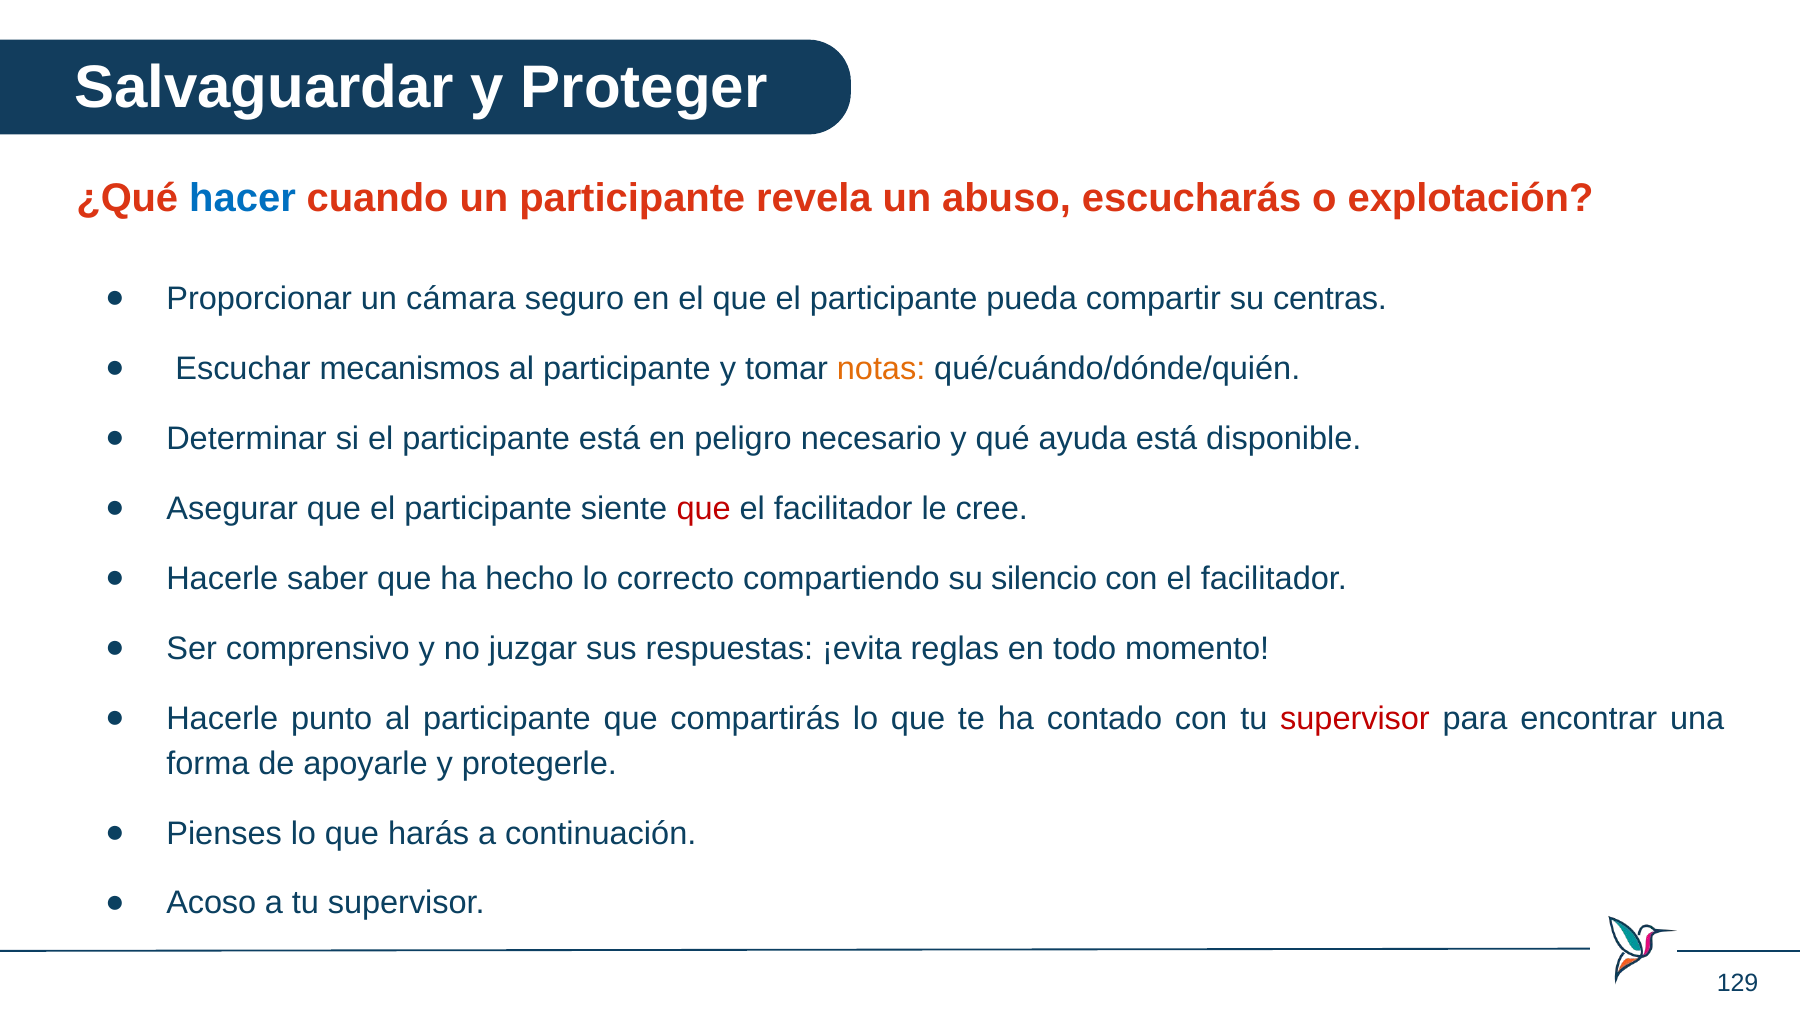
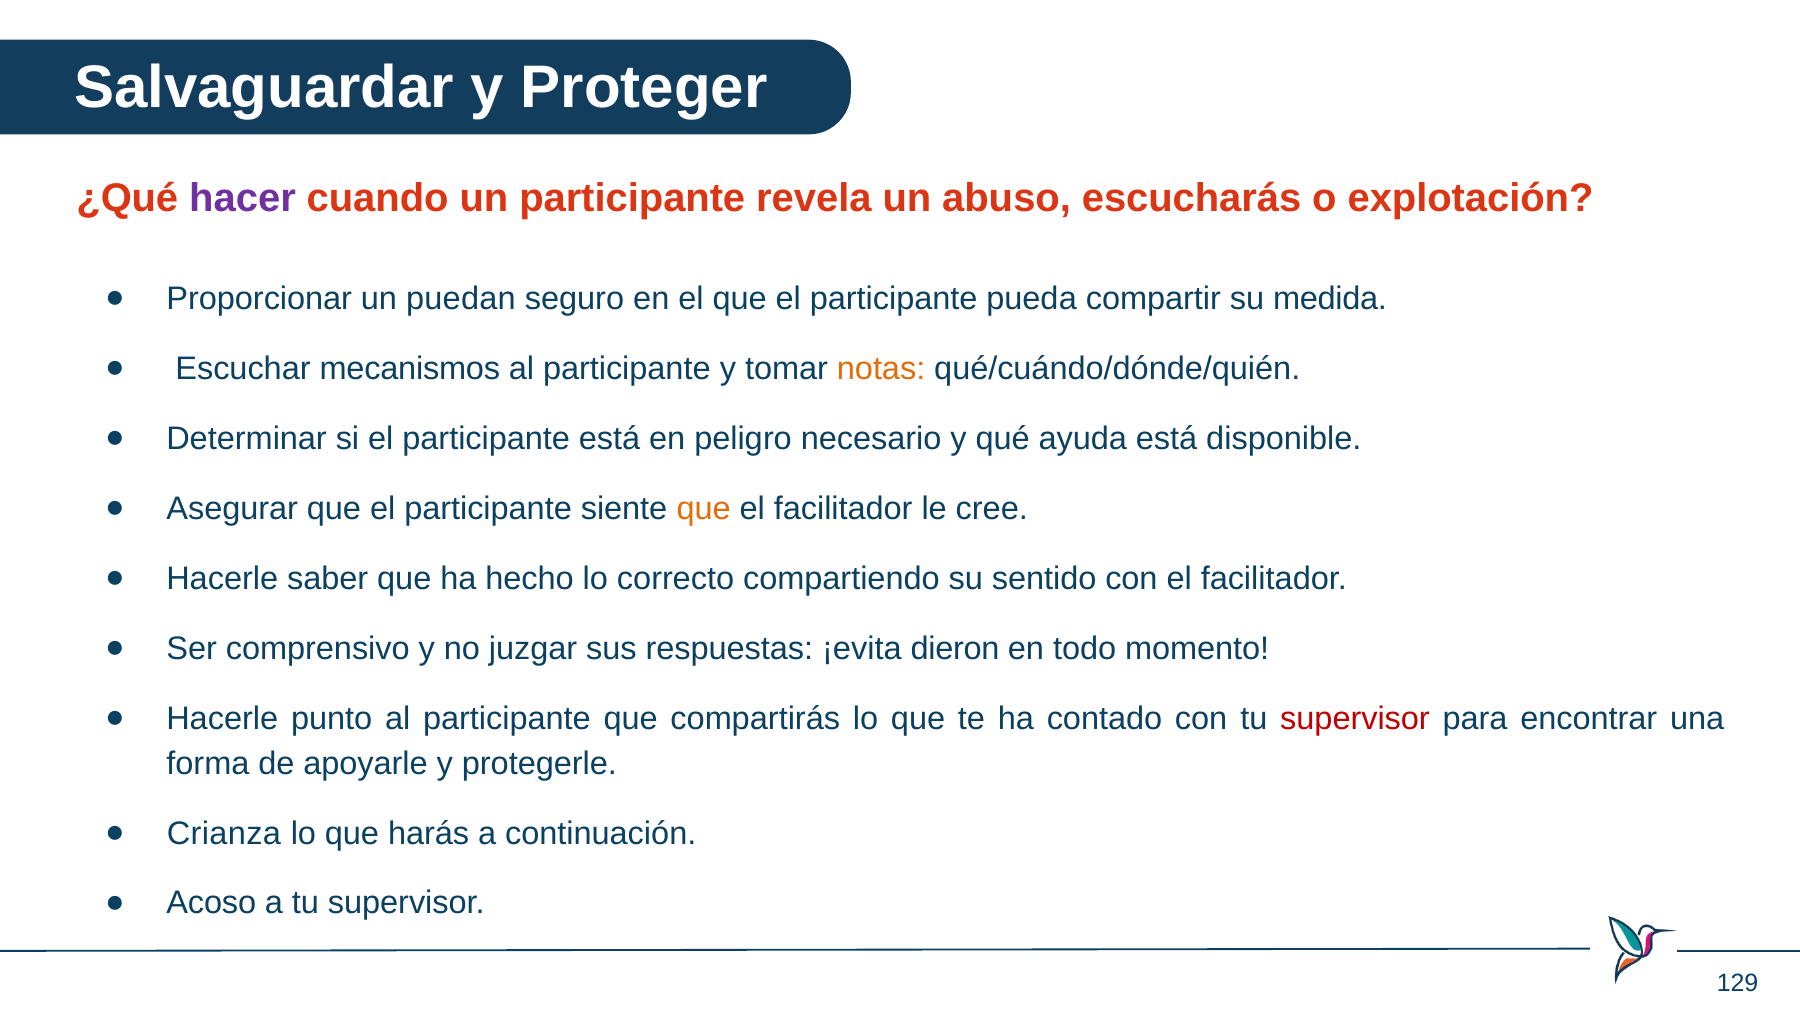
hacer colour: blue -> purple
cámara: cámara -> puedan
centras: centras -> medida
que at (704, 509) colour: red -> orange
silencio: silencio -> sentido
reglas: reglas -> dieron
Pienses: Pienses -> Crianza
